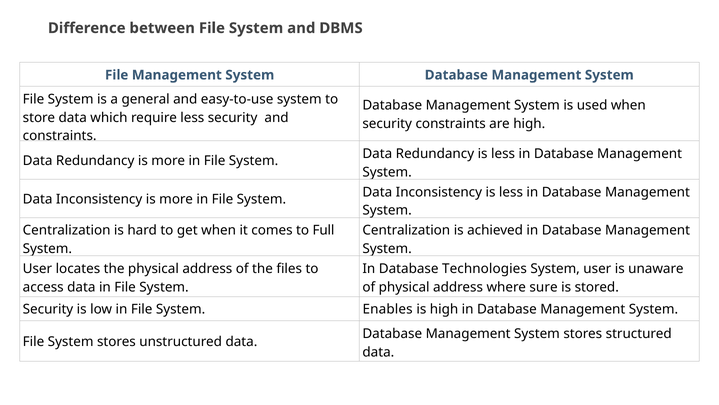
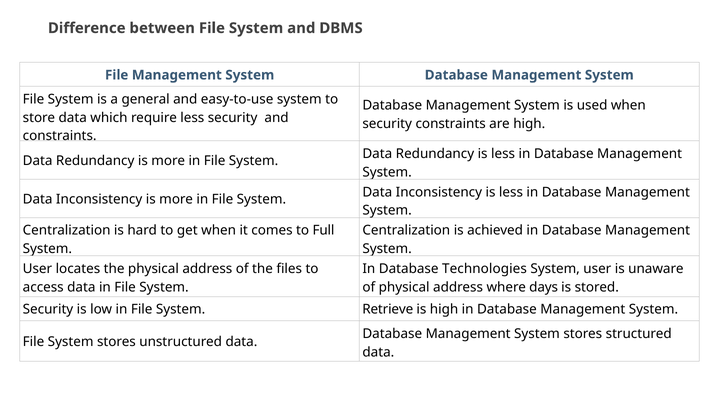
sure: sure -> days
Enables: Enables -> Retrieve
